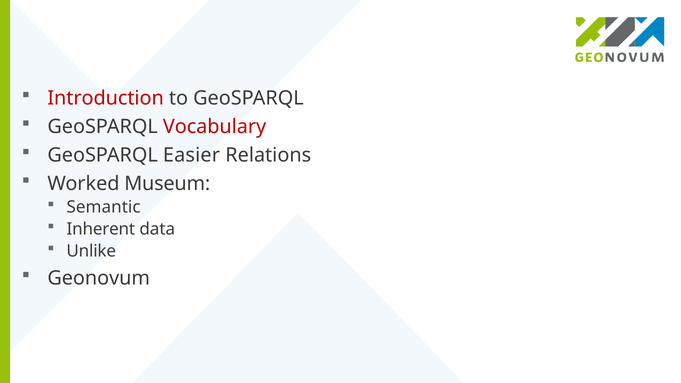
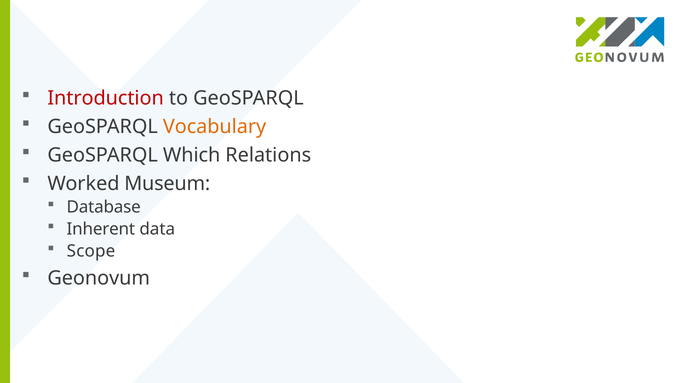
Vocabulary colour: red -> orange
Easier: Easier -> Which
Semantic: Semantic -> Database
Unlike: Unlike -> Scope
